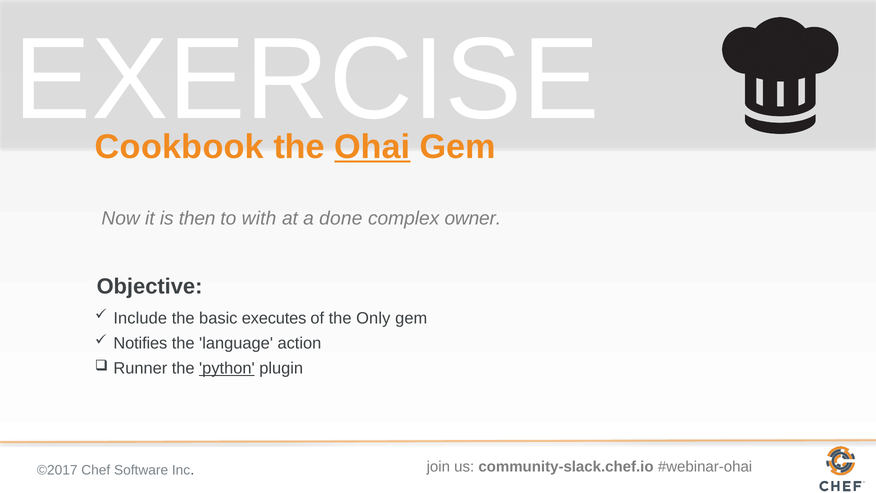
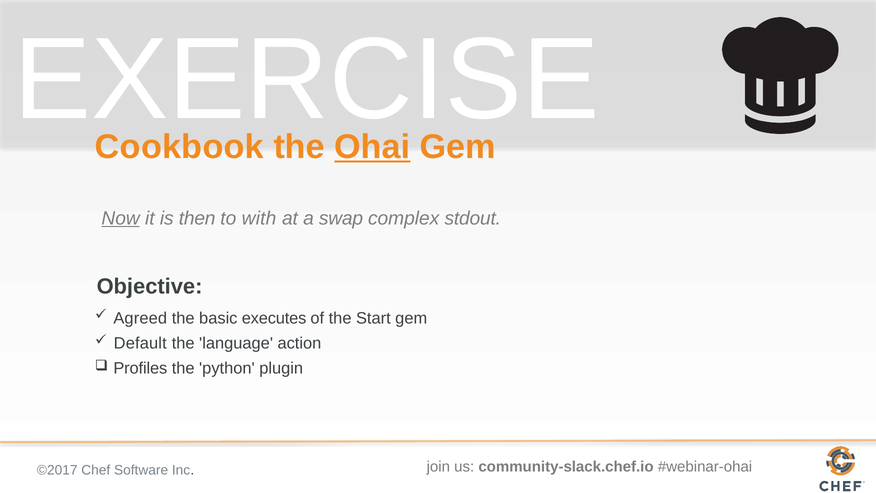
Now underline: none -> present
done: done -> swap
owner: owner -> stdout
Include: Include -> Agreed
Only: Only -> Start
Notifies: Notifies -> Default
Runner: Runner -> Profiles
python underline: present -> none
